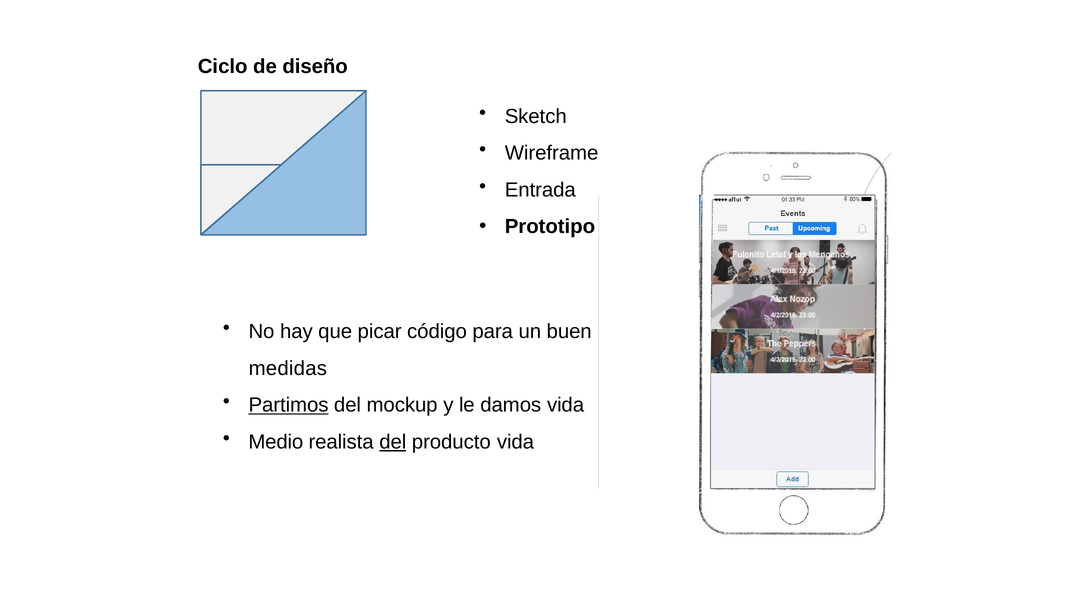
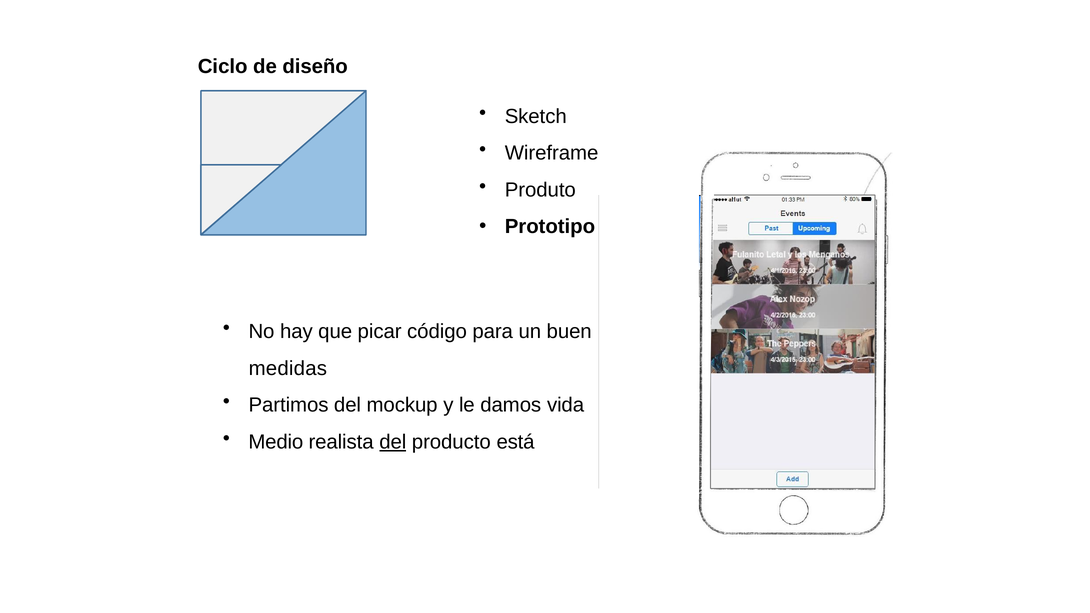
Entrada: Entrada -> Produto
Partimos underline: present -> none
producto vida: vida -> está
